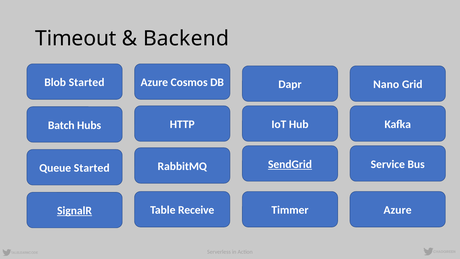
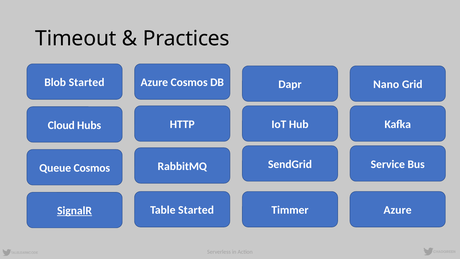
Backend: Backend -> Practices
Batch: Batch -> Cloud
Queue Started: Started -> Cosmos
SendGrid underline: present -> none
Table Receive: Receive -> Started
